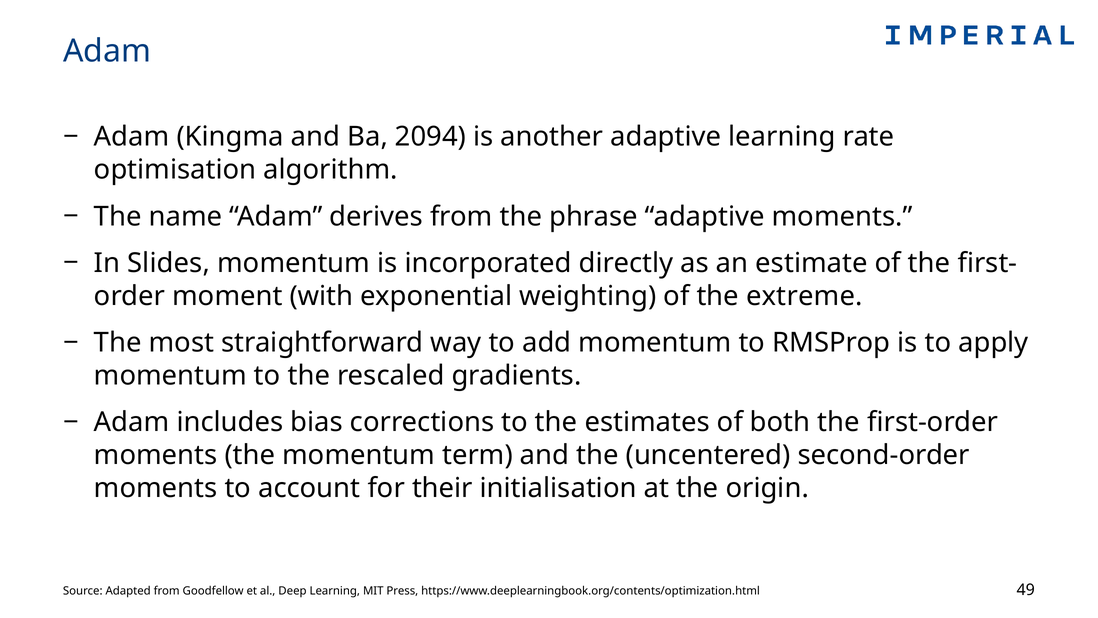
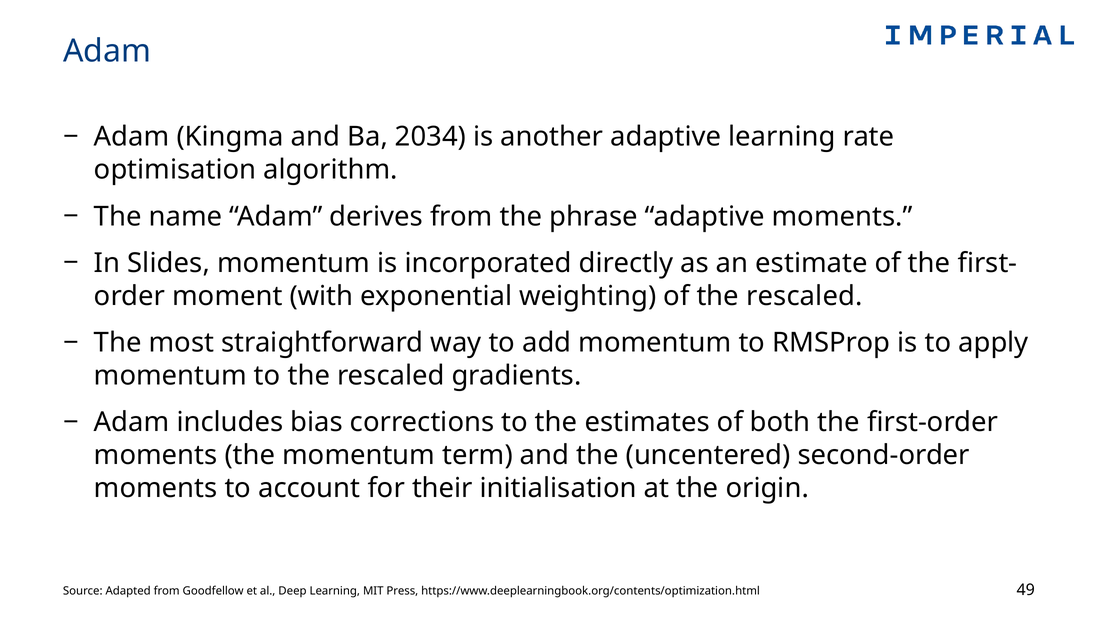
2094: 2094 -> 2034
of the extreme: extreme -> rescaled
